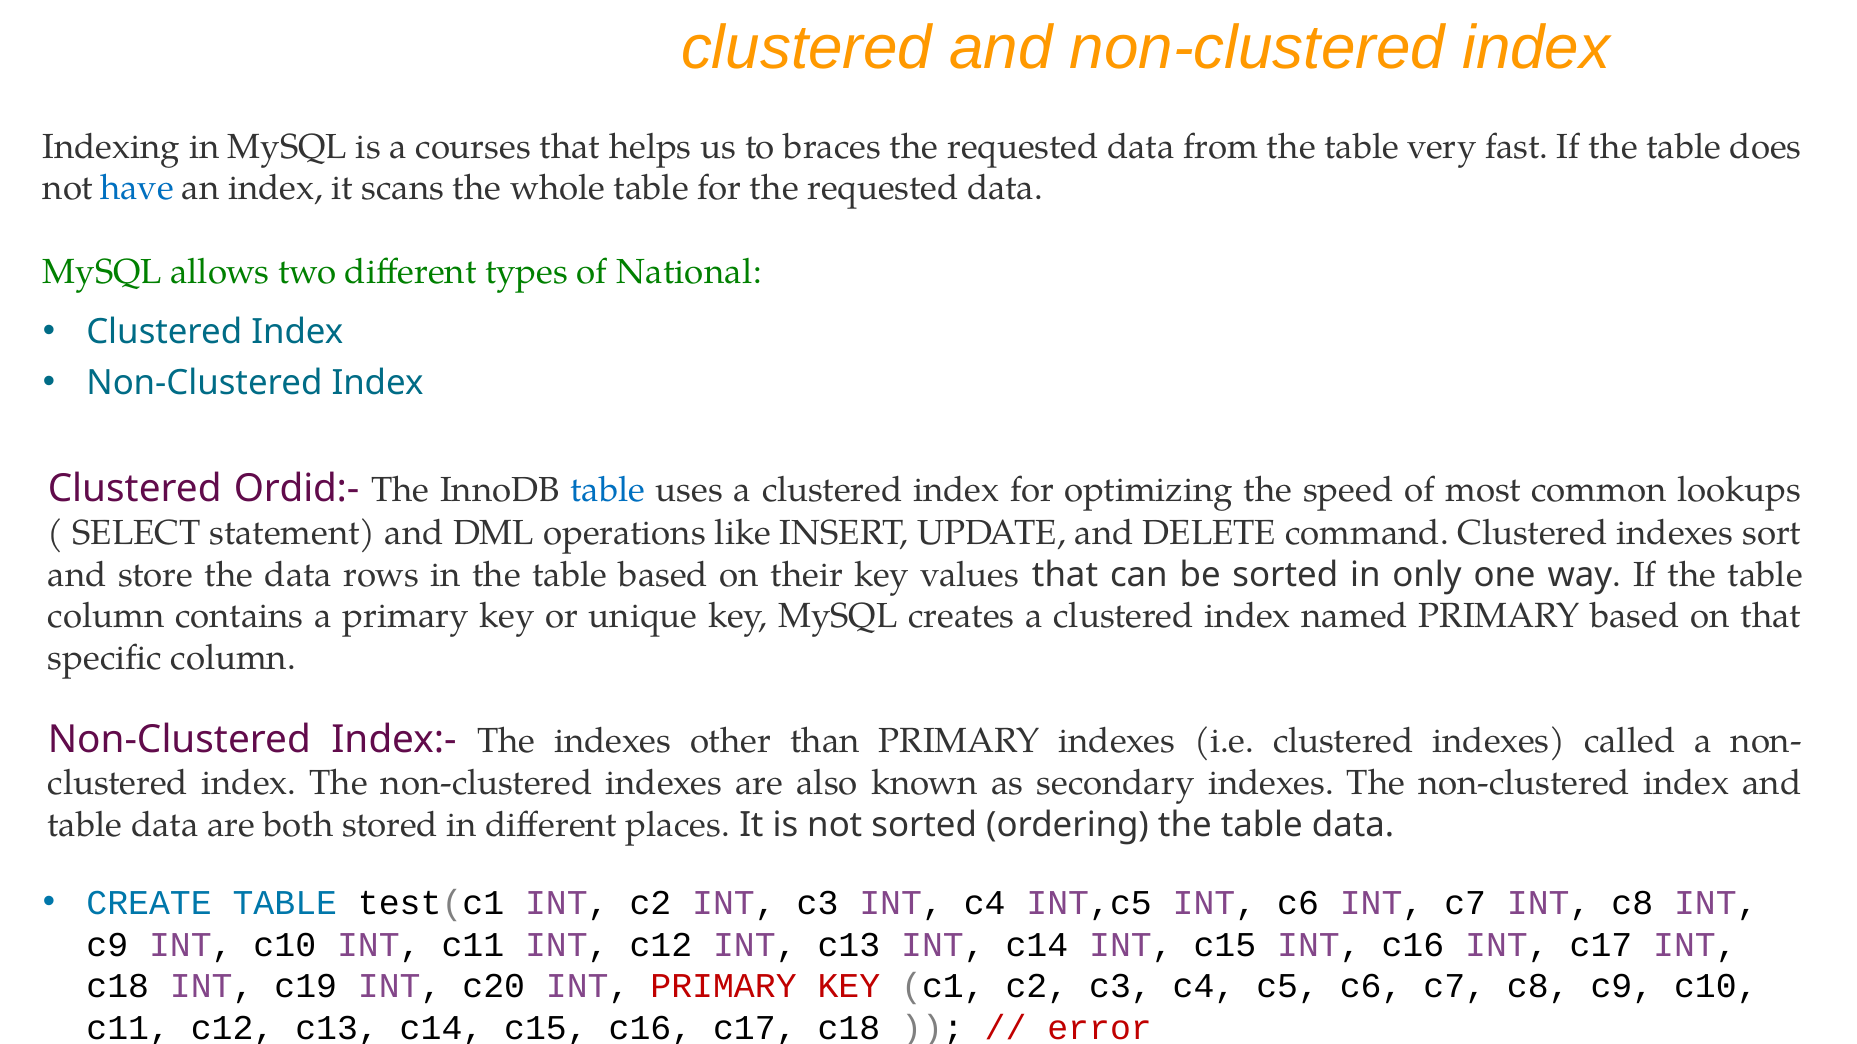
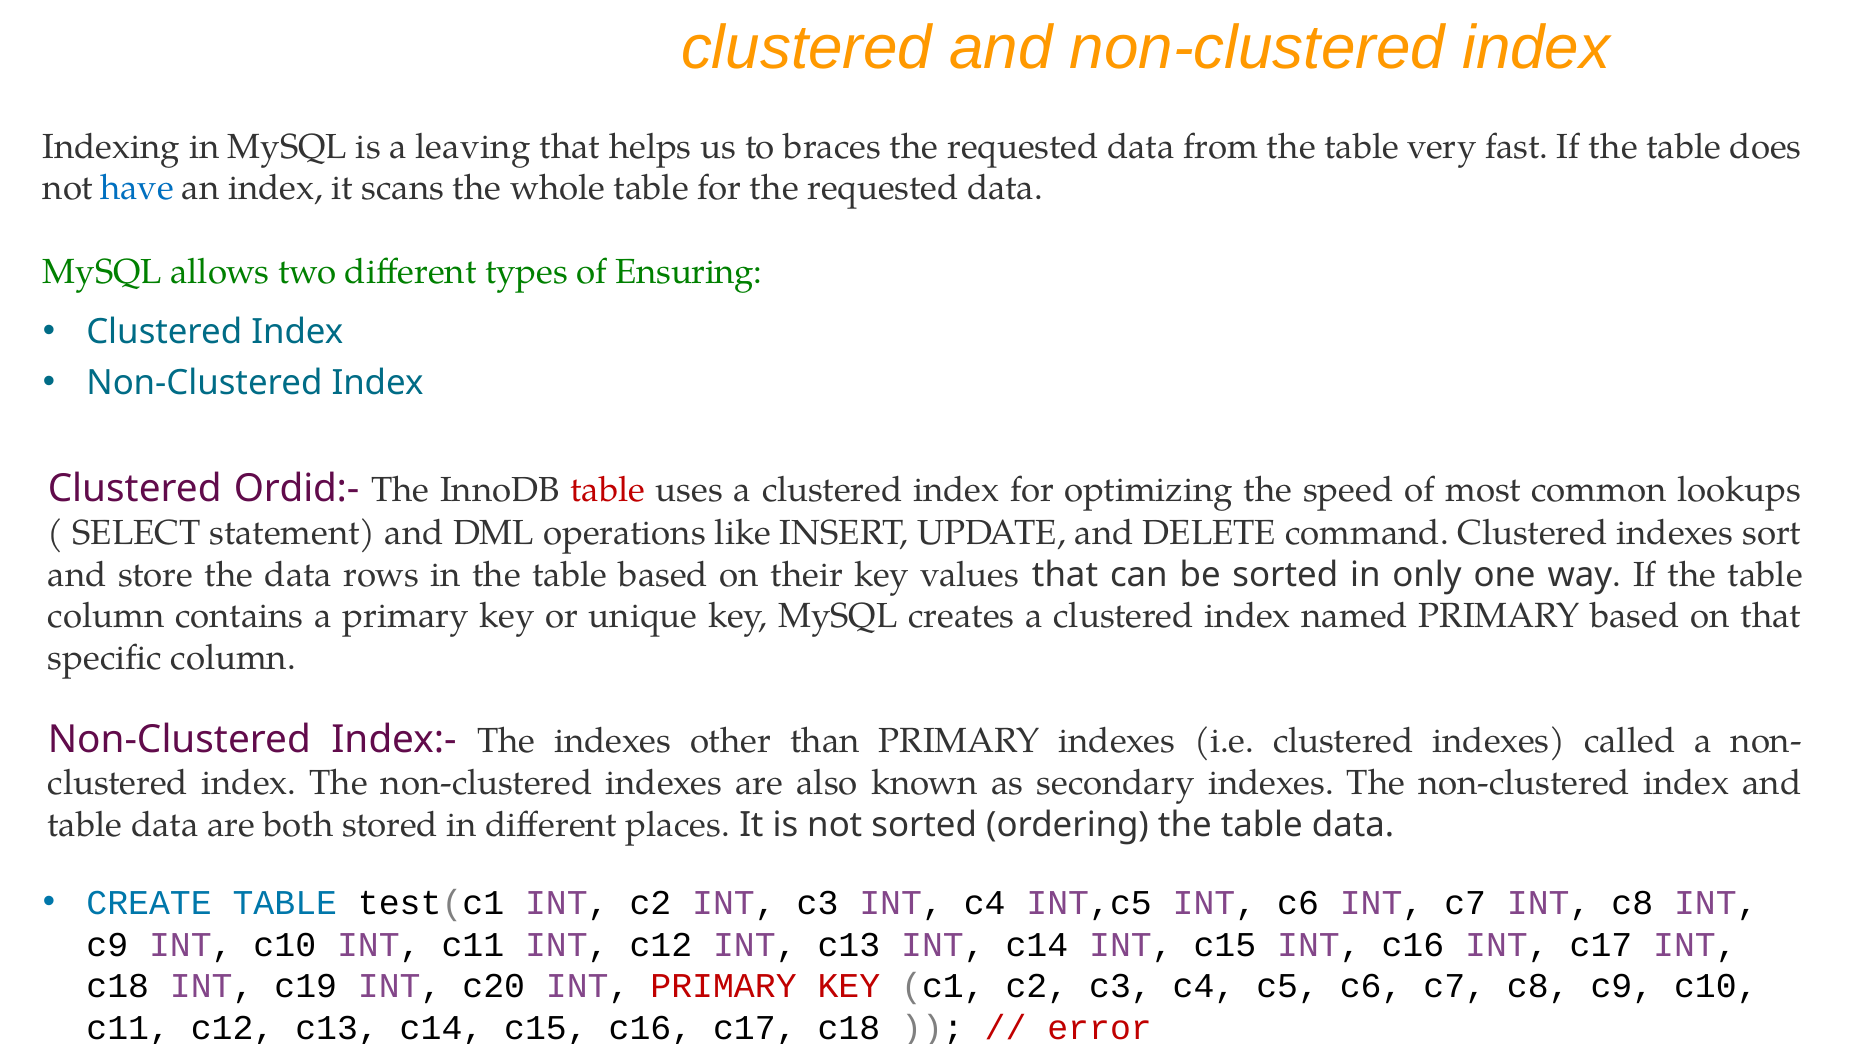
courses: courses -> leaving
National: National -> Ensuring
table at (608, 490) colour: blue -> red
